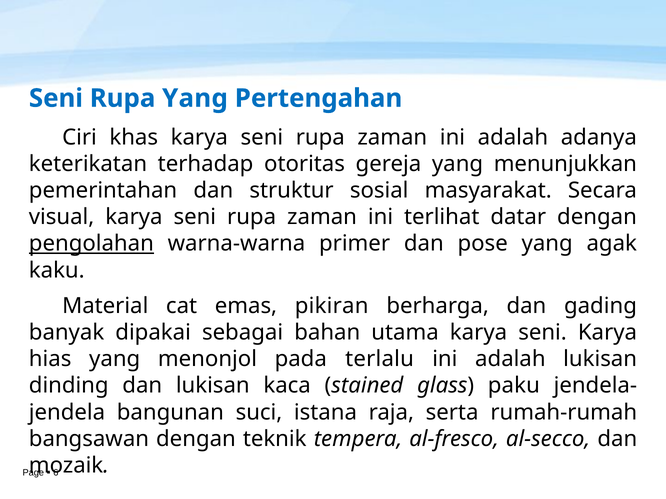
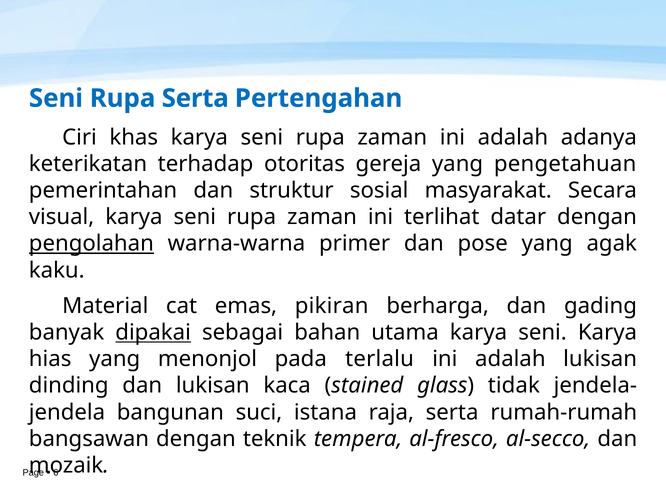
Rupa Yang: Yang -> Serta
menunjukkan: menunjukkan -> pengetahuan
dipakai underline: none -> present
paku: paku -> tidak
